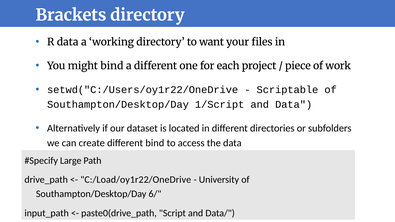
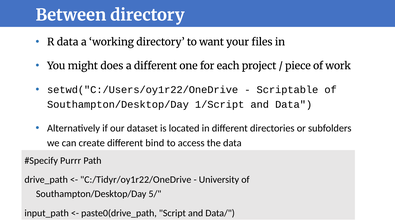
Brackets: Brackets -> Between
might bind: bind -> does
Large: Large -> Purrr
C:/Load/oy1r22/OneDrive: C:/Load/oy1r22/OneDrive -> C:/Tidyr/oy1r22/OneDrive
6/: 6/ -> 5/
